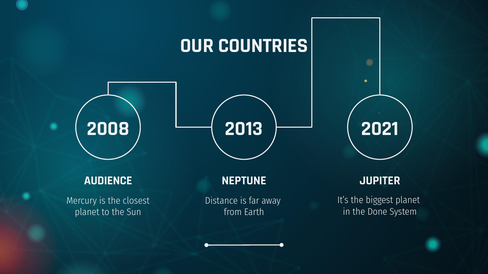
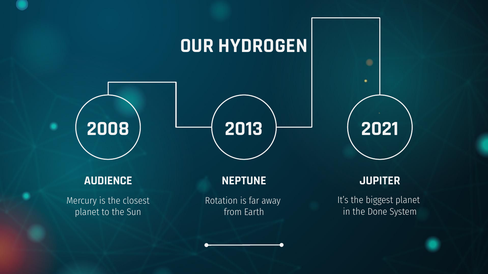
COUNTRIES: COUNTRIES -> HYDROGEN
Distance: Distance -> Rotation
